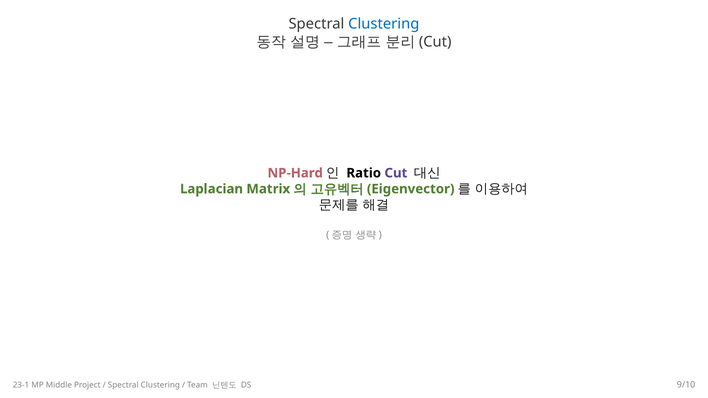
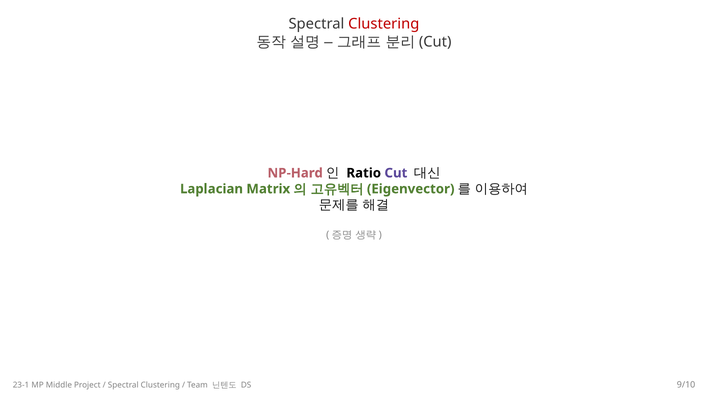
Clustering at (384, 24) colour: blue -> red
